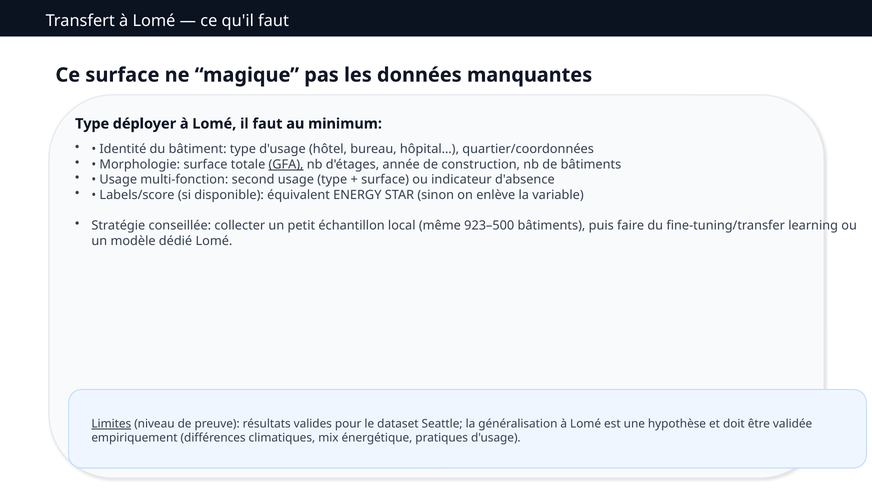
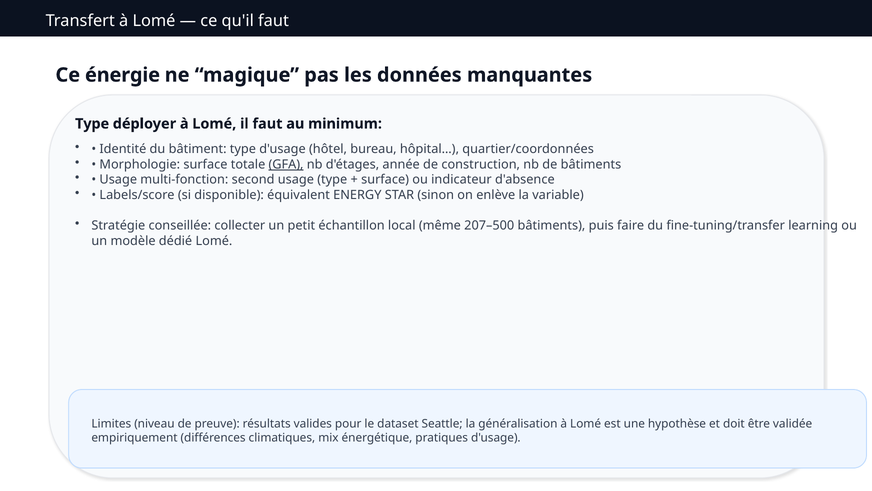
Ce surface: surface -> énergie
923–500: 923–500 -> 207–500
Limites underline: present -> none
